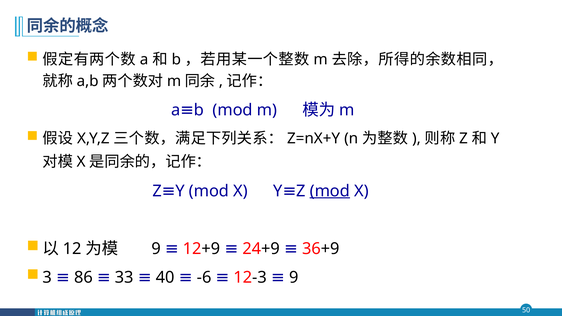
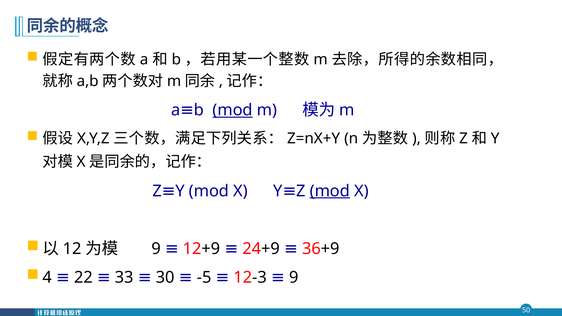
mod at (233, 110) underline: none -> present
3: 3 -> 4
86: 86 -> 22
40: 40 -> 30
-6: -6 -> -5
